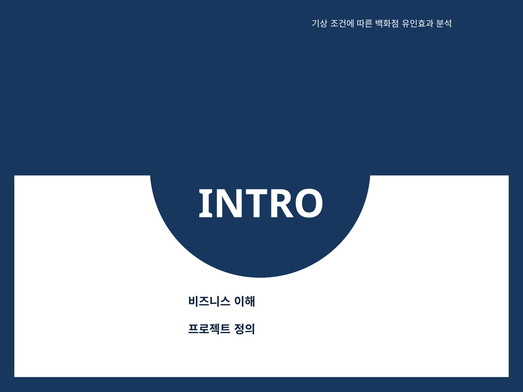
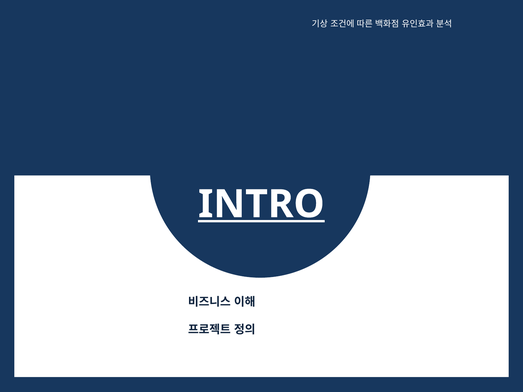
INTRO underline: none -> present
